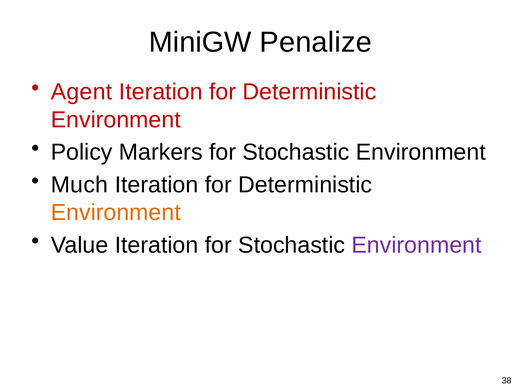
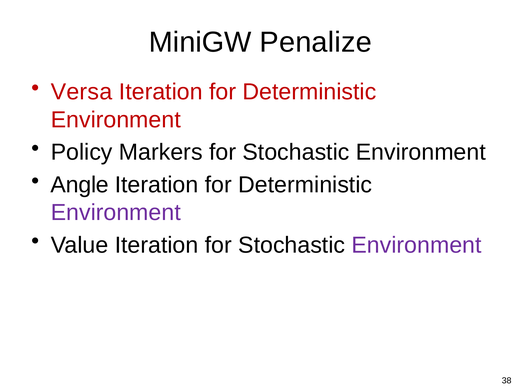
Agent: Agent -> Versa
Much: Much -> Angle
Environment at (116, 212) colour: orange -> purple
